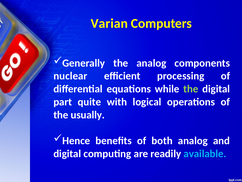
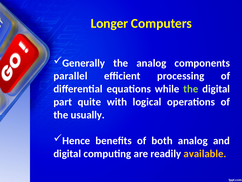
Varian: Varian -> Longer
nuclear: nuclear -> parallel
available colour: light blue -> yellow
